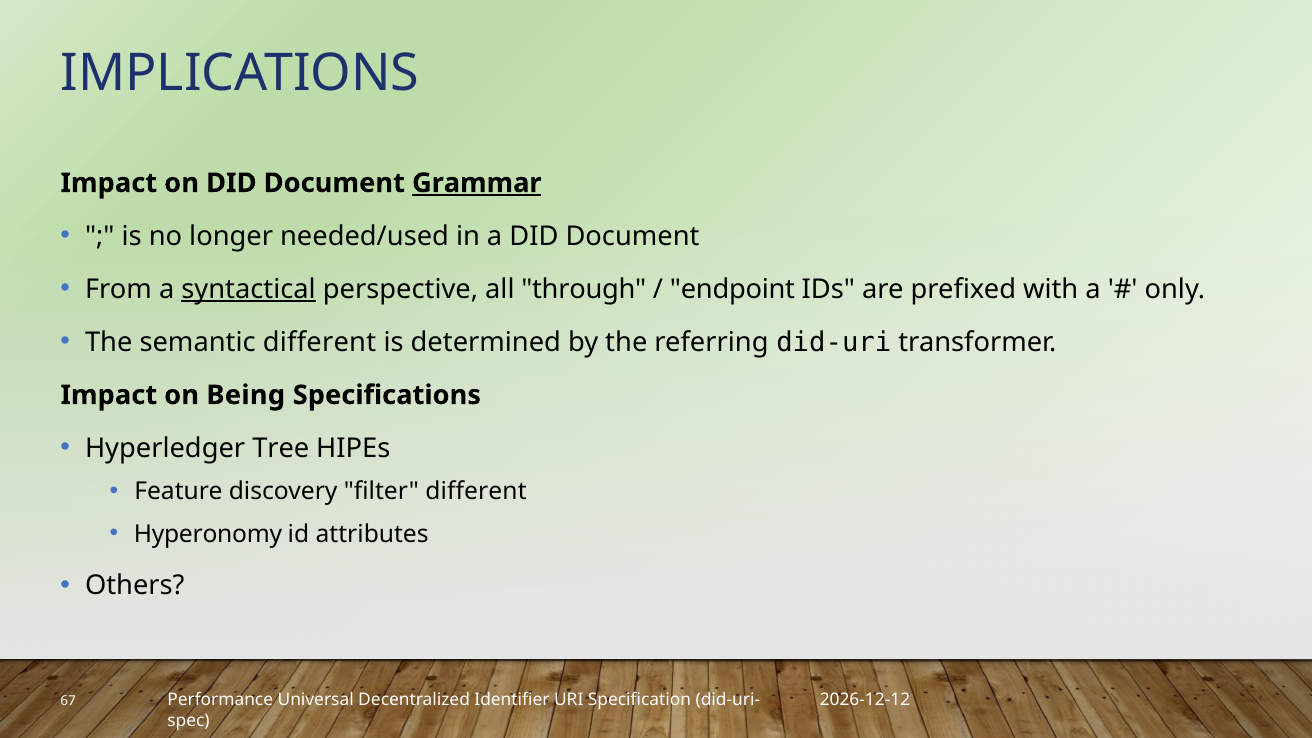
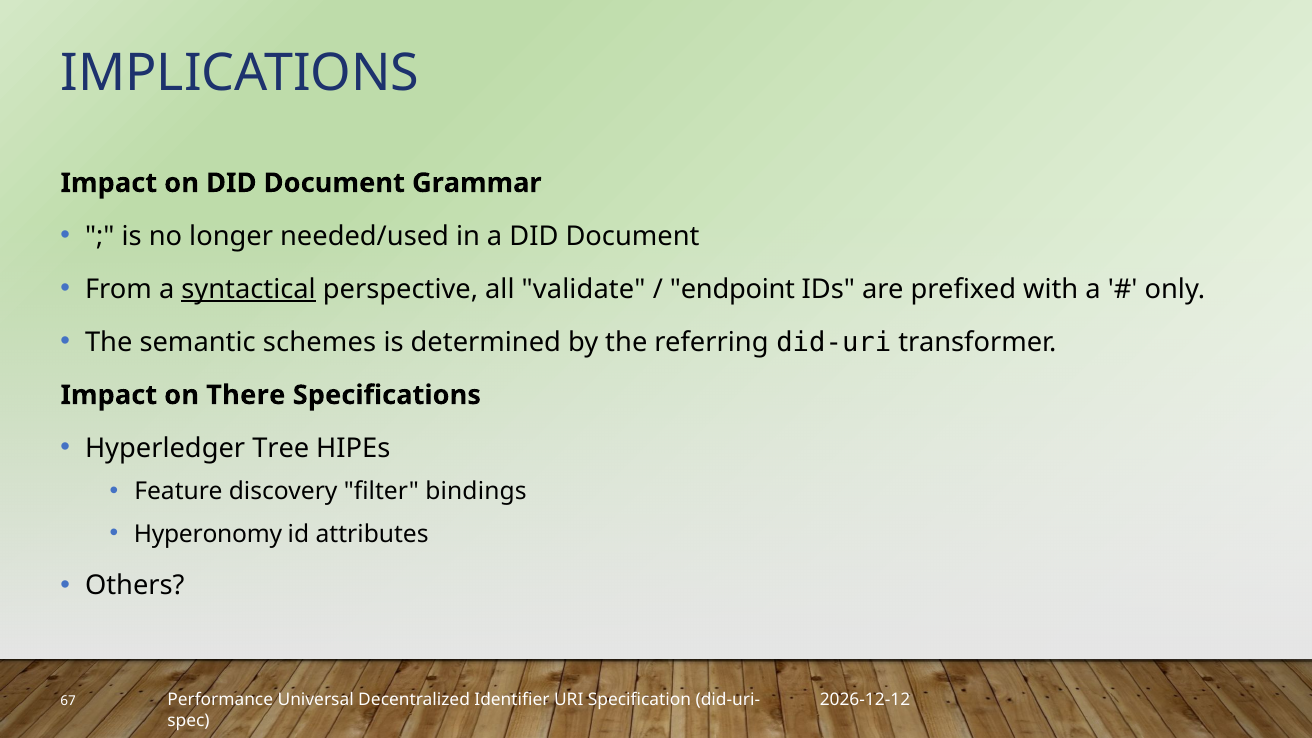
Grammar underline: present -> none
through: through -> validate
semantic different: different -> schemes
Being: Being -> There
filter different: different -> bindings
